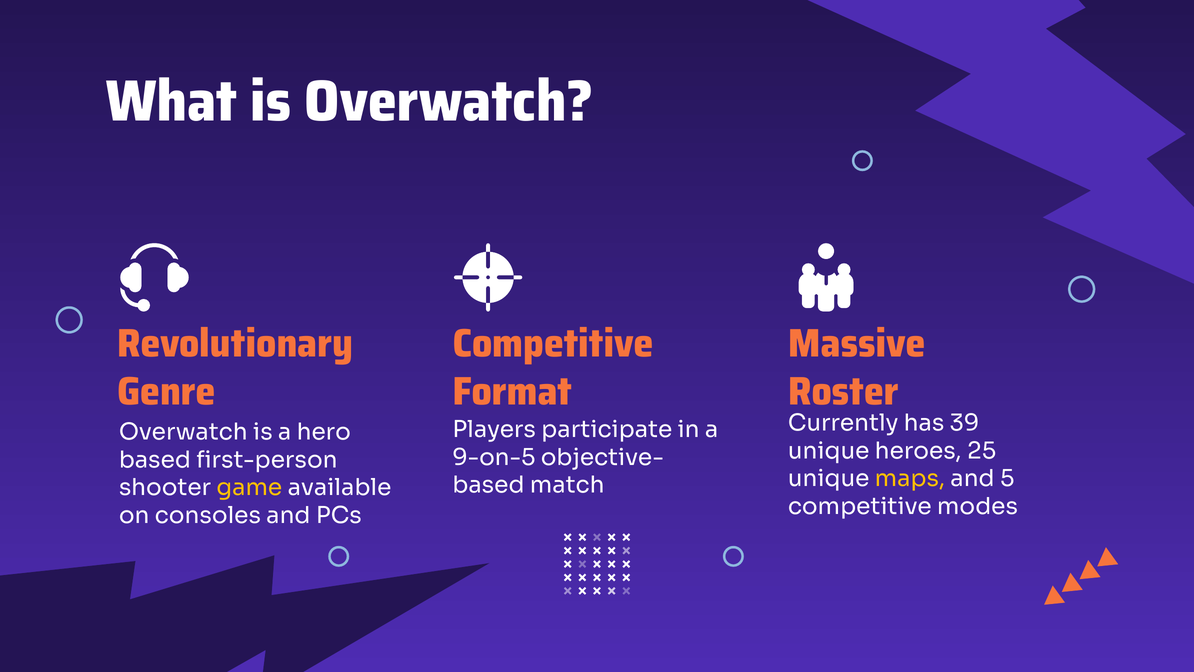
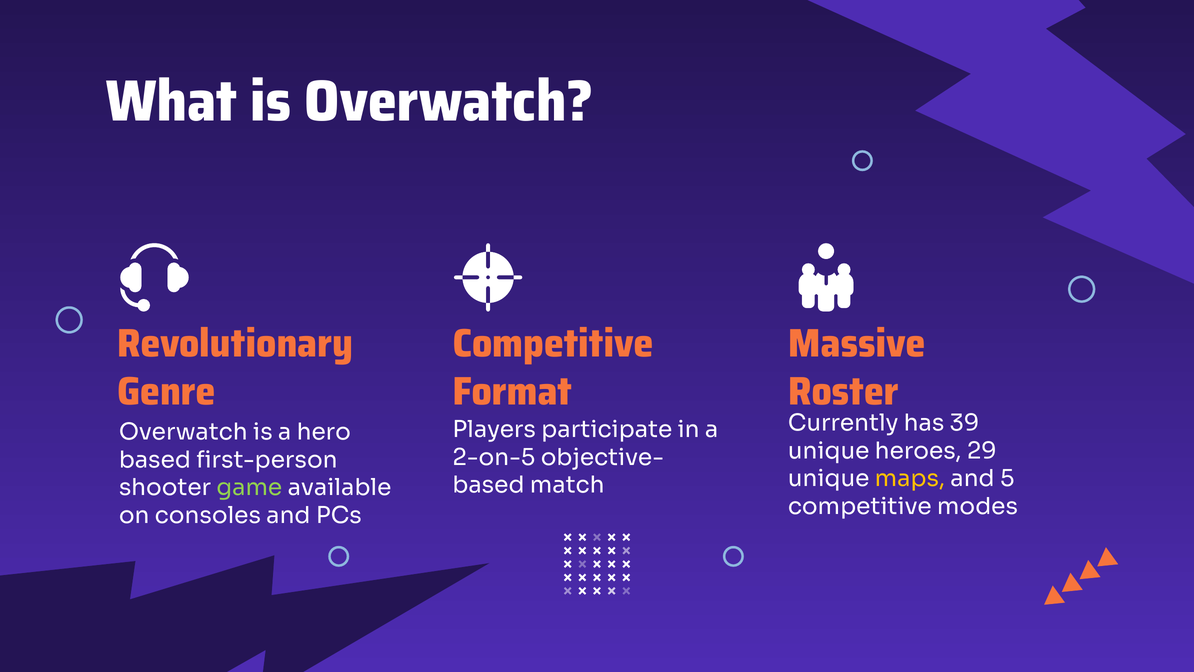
25: 25 -> 29
9-on-5: 9-on-5 -> 2-on-5
game colour: yellow -> light green
